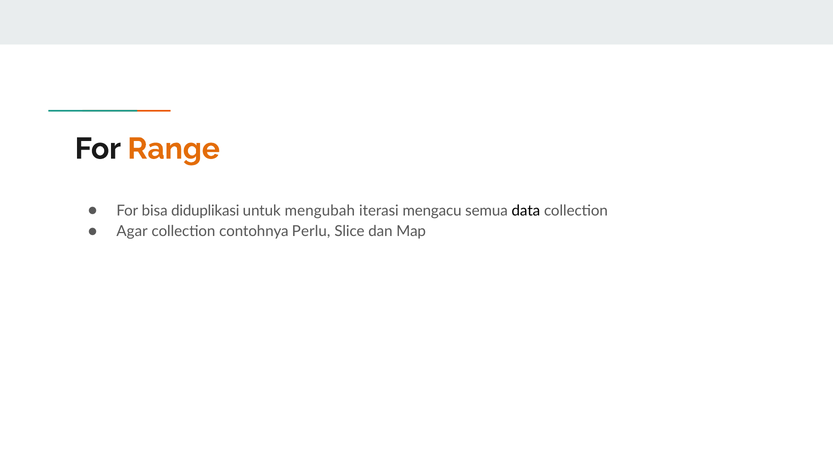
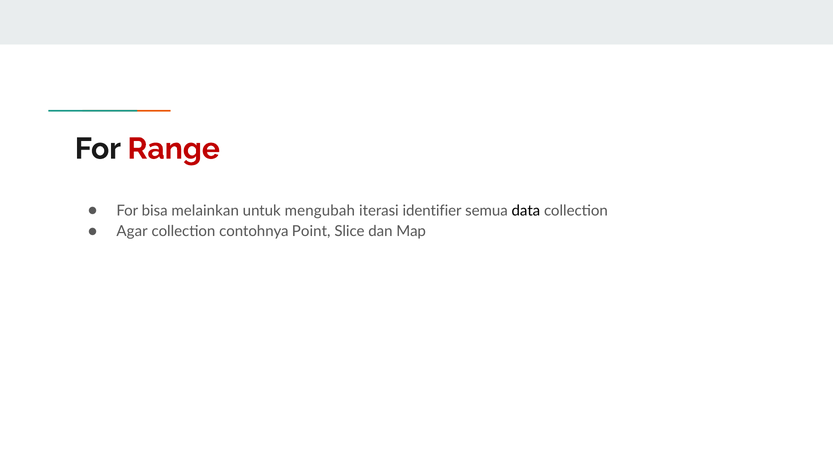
Range colour: orange -> red
diduplikasi: diduplikasi -> melainkan
mengacu: mengacu -> identifier
Perlu: Perlu -> Point
